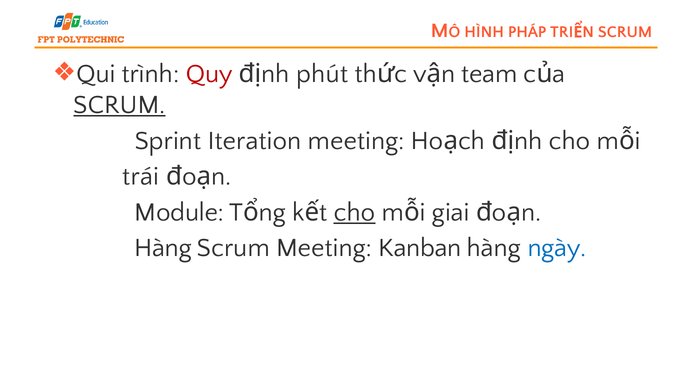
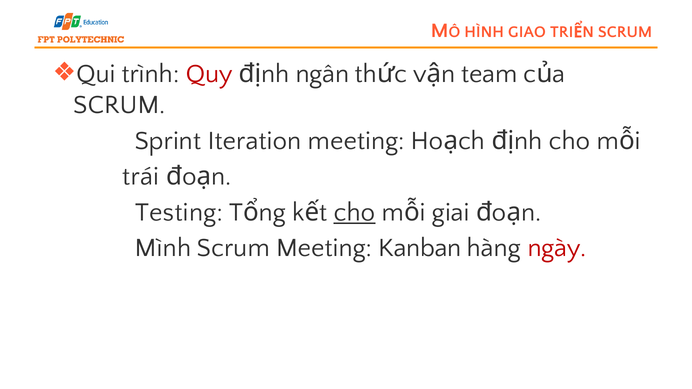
PHÁP: PHÁP -> GIAO
phút: phút -> ngân
SCRUM at (119, 105) underline: present -> none
Module: Module -> Testing
Hàng at (163, 248): Hàng -> Mình
ngày colour: blue -> red
